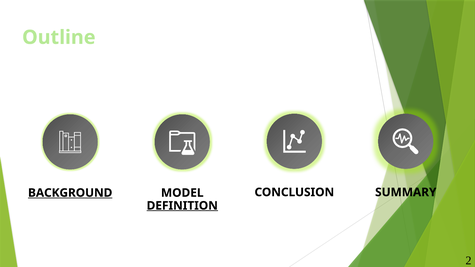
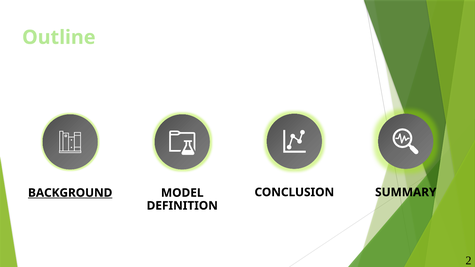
DEFINITION underline: present -> none
